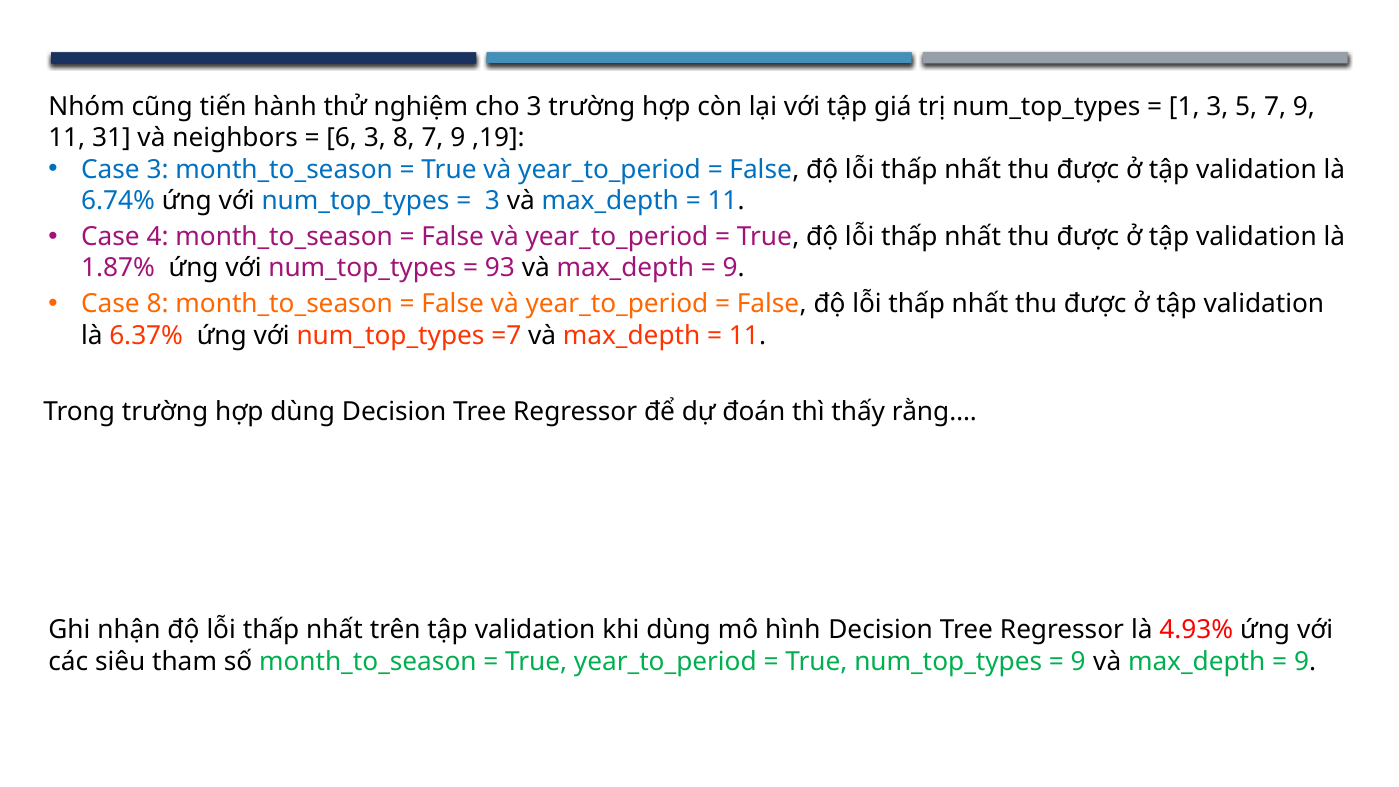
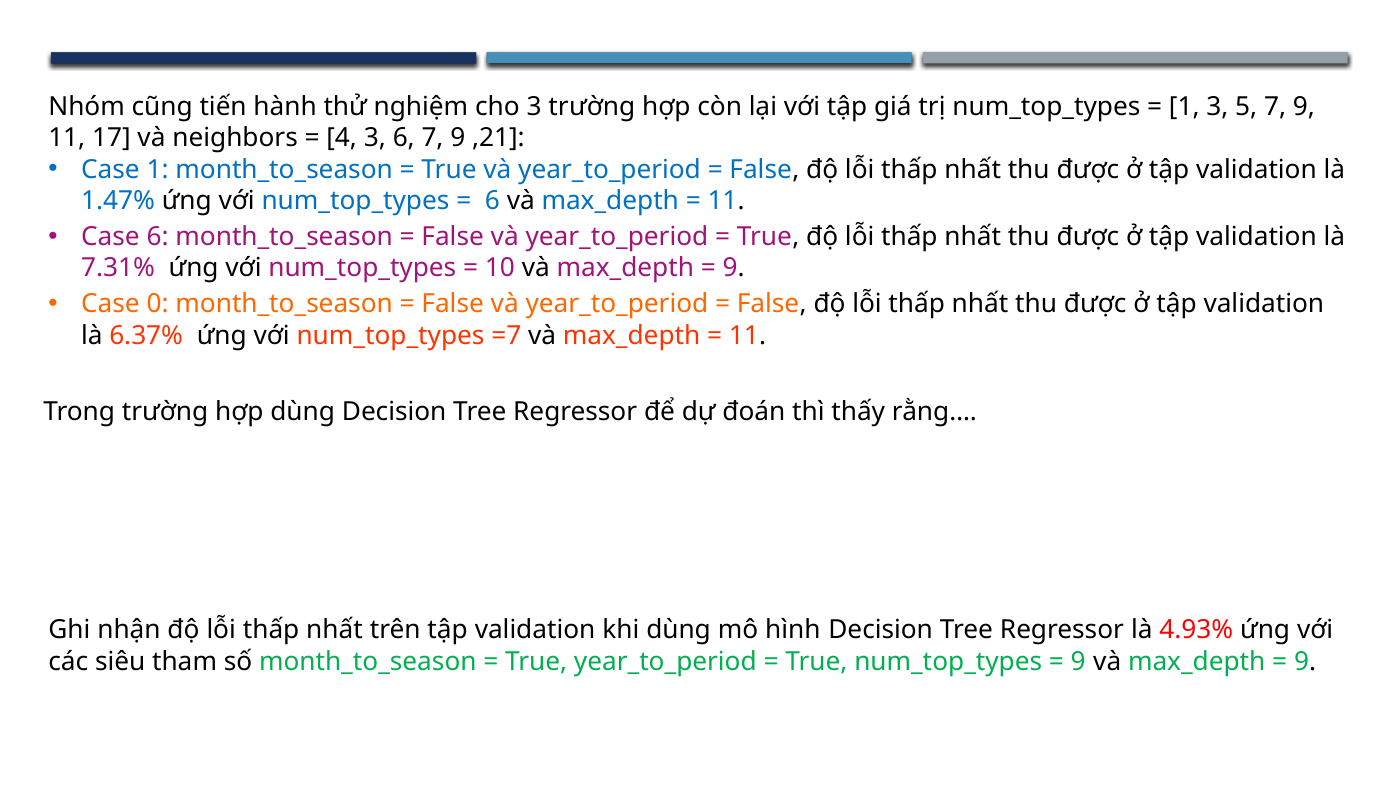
31: 31 -> 17
6: 6 -> 4
3 8: 8 -> 6
,19: ,19 -> ,21
Case 3: 3 -> 1
6.74%: 6.74% -> 1.47%
3 at (492, 201): 3 -> 6
Case 4: 4 -> 6
1.87%: 1.87% -> 7.31%
93: 93 -> 10
Case 8: 8 -> 0
